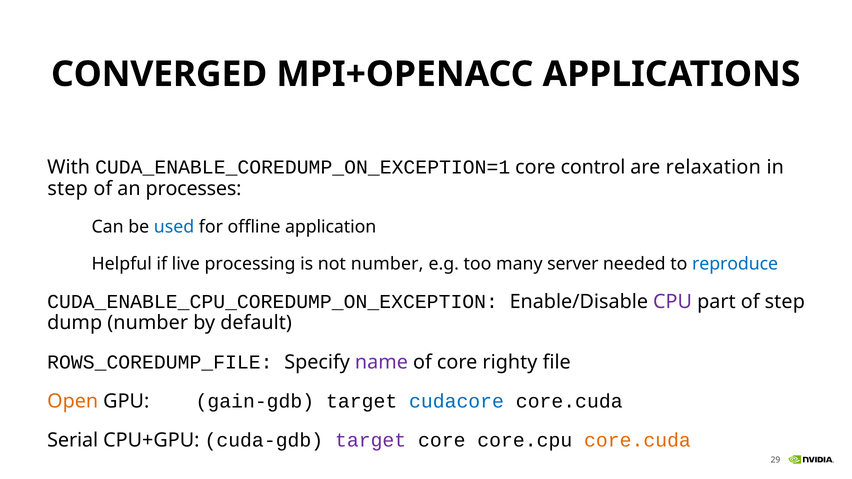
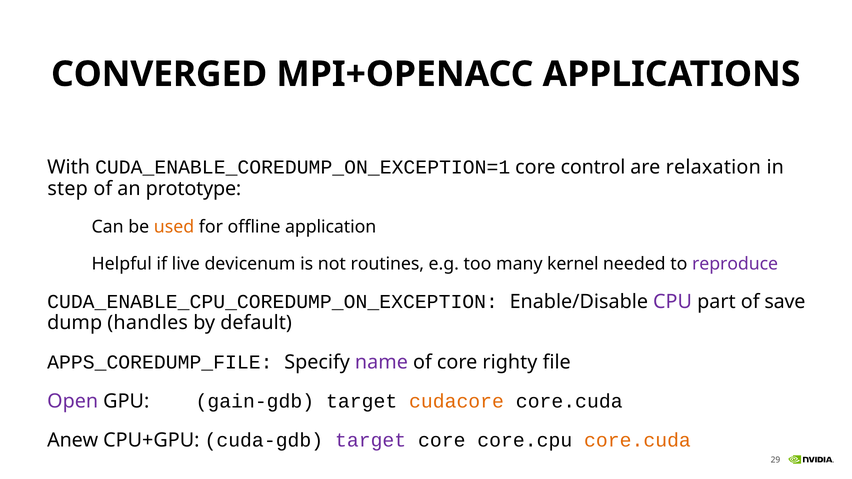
processes: processes -> prototype
used colour: blue -> orange
processing: processing -> devicenum
not number: number -> routines
server: server -> kernel
reproduce colour: blue -> purple
of step: step -> save
dump number: number -> handles
ROWS_COREDUMP_FILE: ROWS_COREDUMP_FILE -> APPS_COREDUMP_FILE
Open colour: orange -> purple
cudacore colour: blue -> orange
Serial: Serial -> Anew
